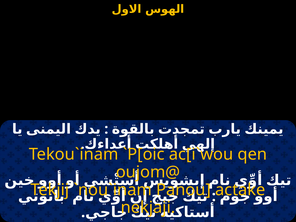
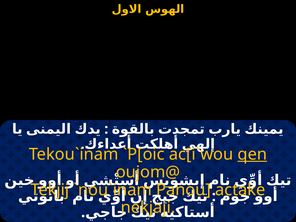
qen underline: none -> present
